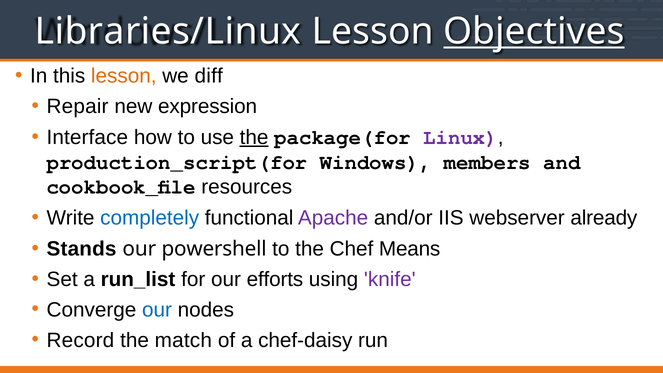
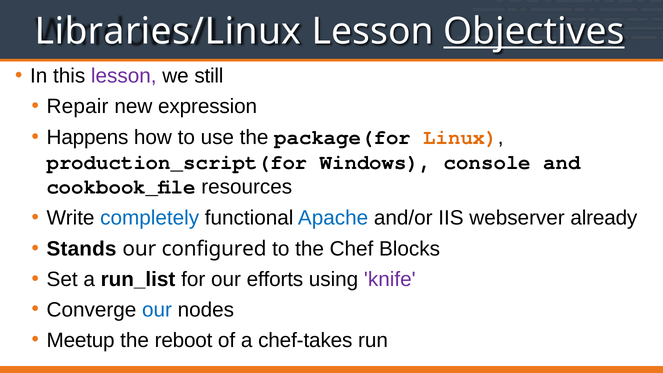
lesson at (124, 76) colour: orange -> purple
diff: diff -> still
Interface: Interface -> Happens
the at (254, 137) underline: present -> none
Linux colour: purple -> orange
members: members -> console
Apache colour: purple -> blue
powershell: powershell -> configured
Means: Means -> Blocks
Record: Record -> Meetup
match: match -> reboot
chef-daisy: chef-daisy -> chef-takes
